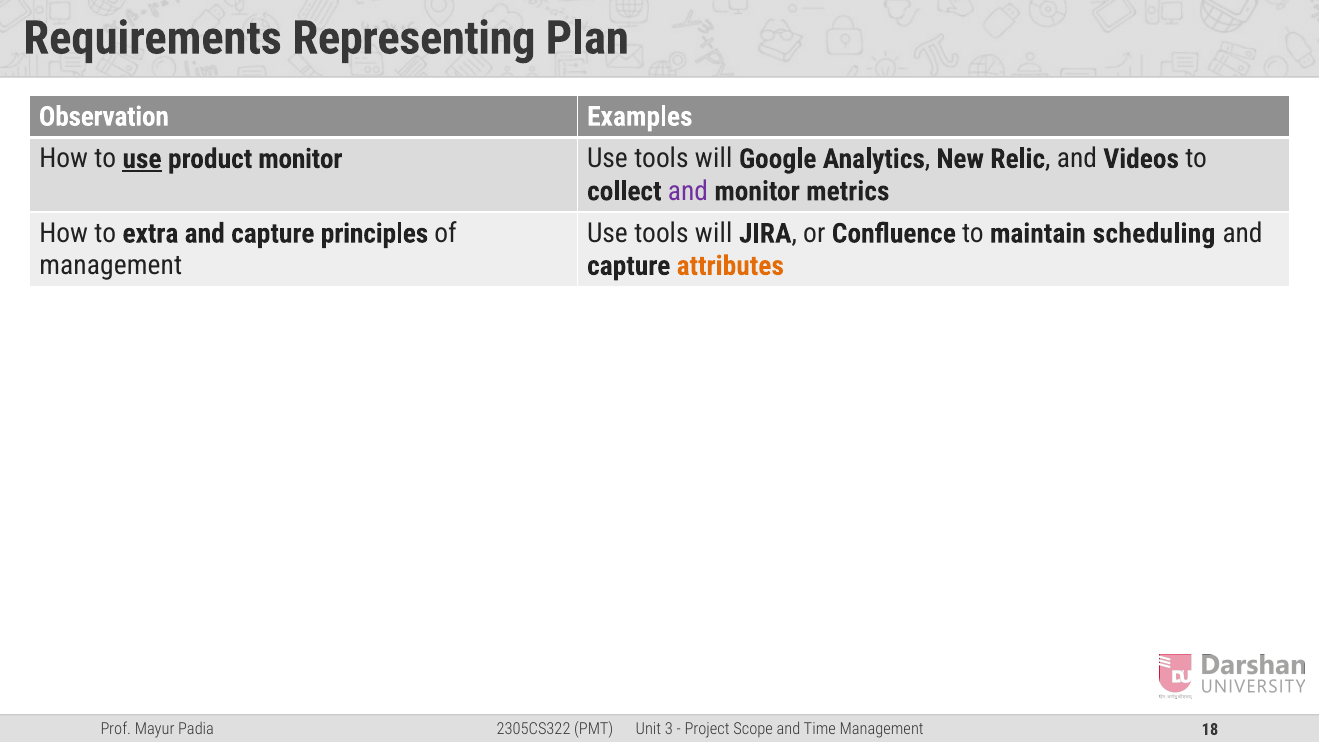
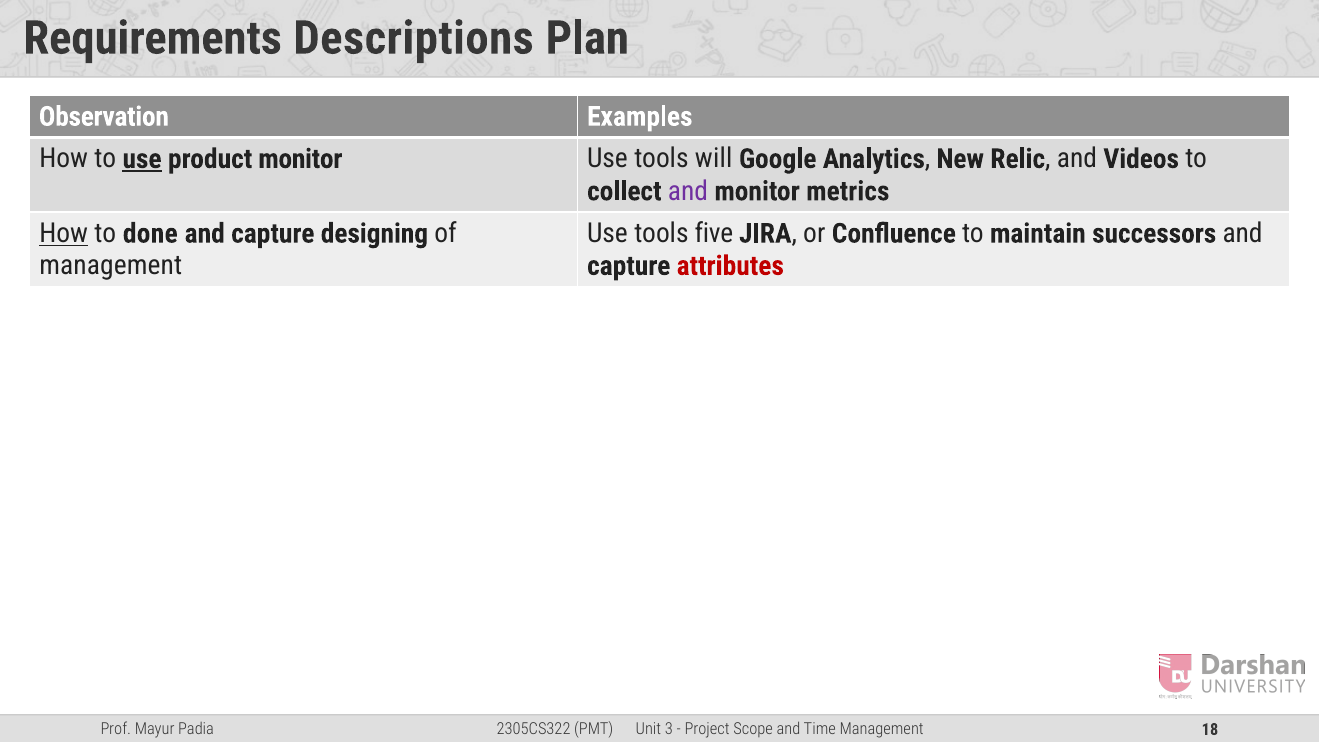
Representing: Representing -> Descriptions
How at (64, 233) underline: none -> present
extra: extra -> done
principles: principles -> designing
will at (714, 233): will -> five
scheduling: scheduling -> successors
attributes colour: orange -> red
